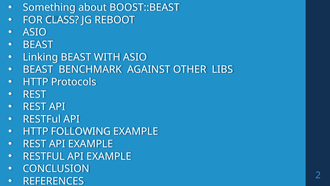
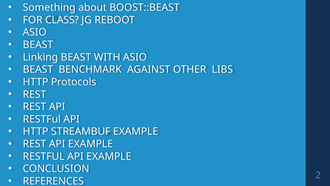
FOLLOWING: FOLLOWING -> STREAMBUF
